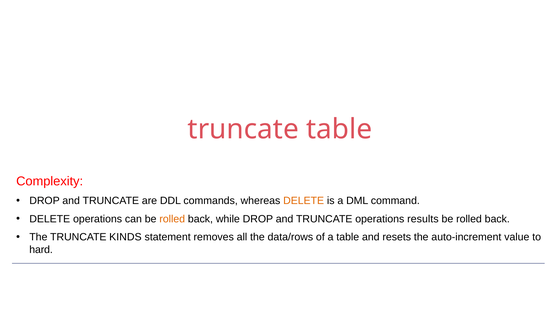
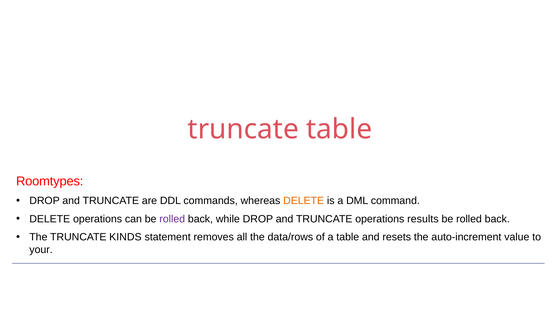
Complexity: Complexity -> Roomtypes
rolled at (172, 219) colour: orange -> purple
hard: hard -> your
